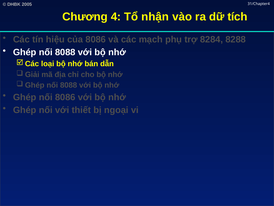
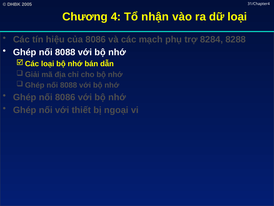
dữ tích: tích -> loại
